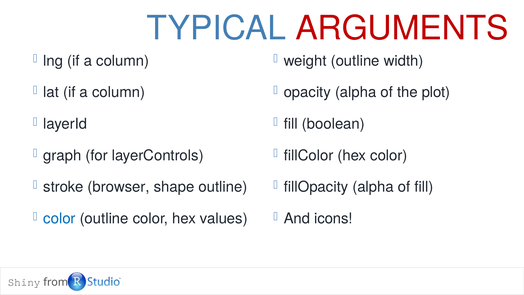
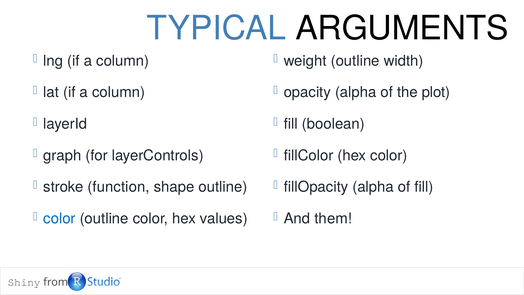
ARGUMENTS colour: red -> black
browser: browser -> function
icons: icons -> them
